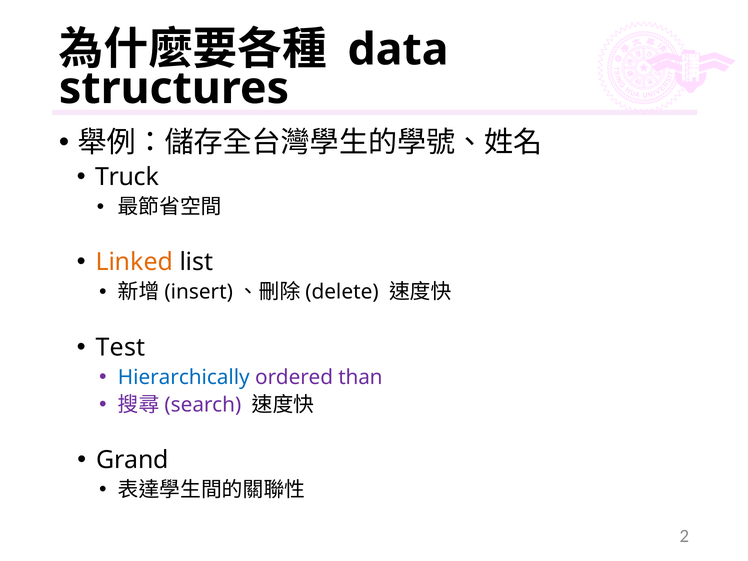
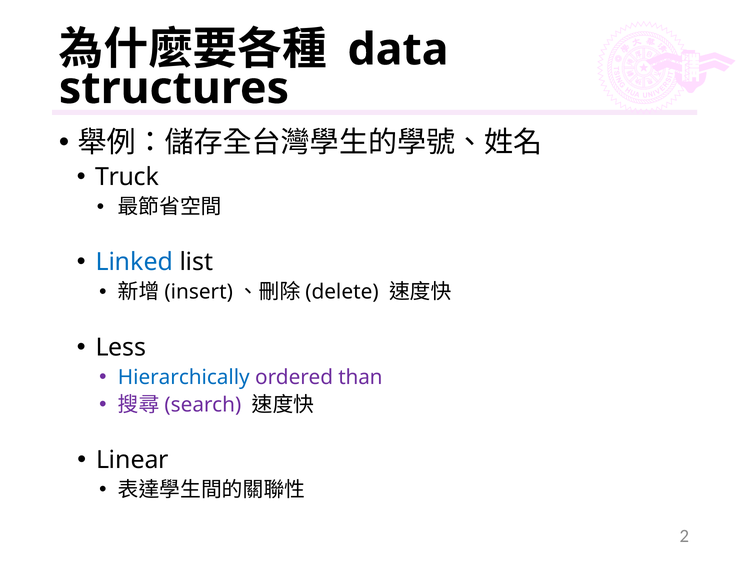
Linked colour: orange -> blue
Test: Test -> Less
Grand: Grand -> Linear
